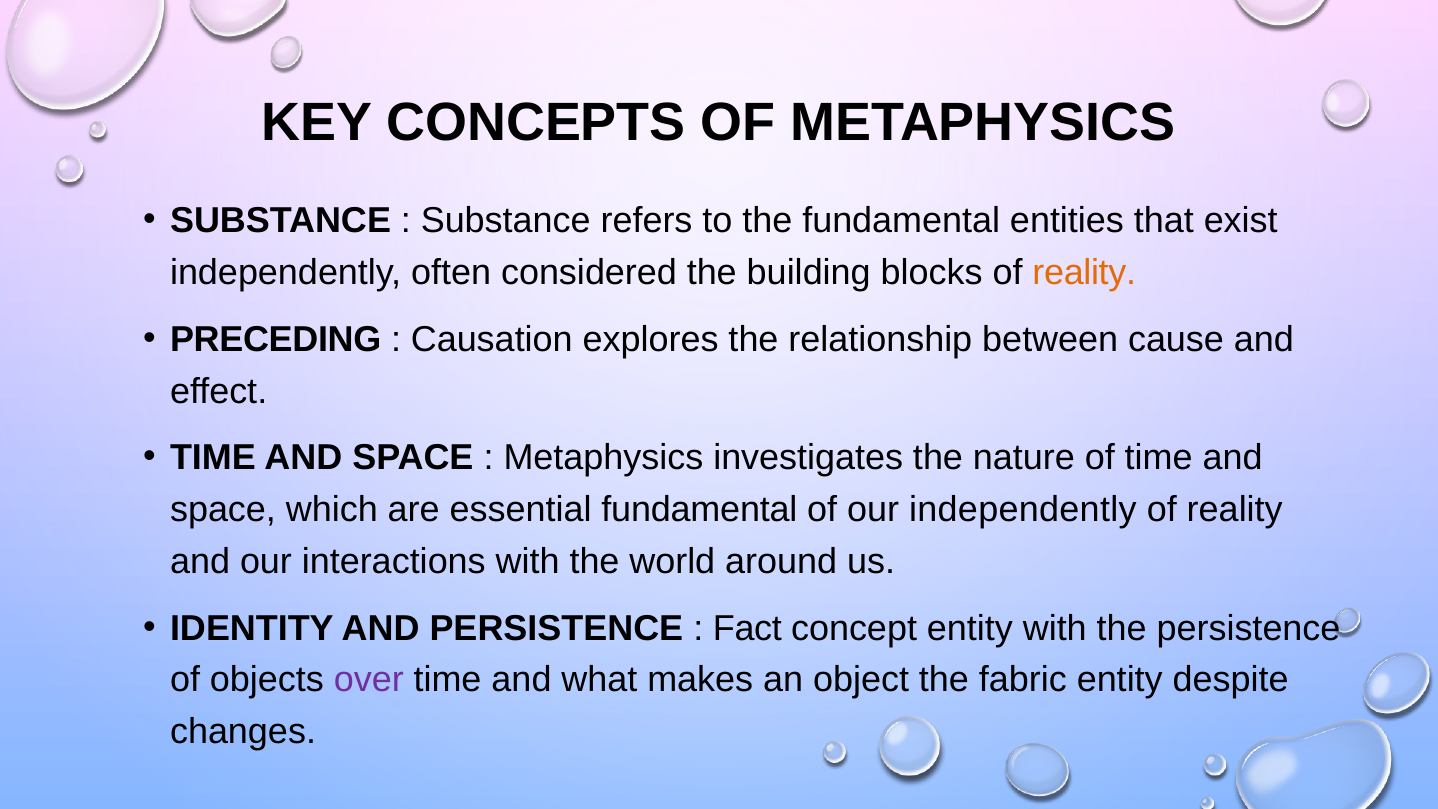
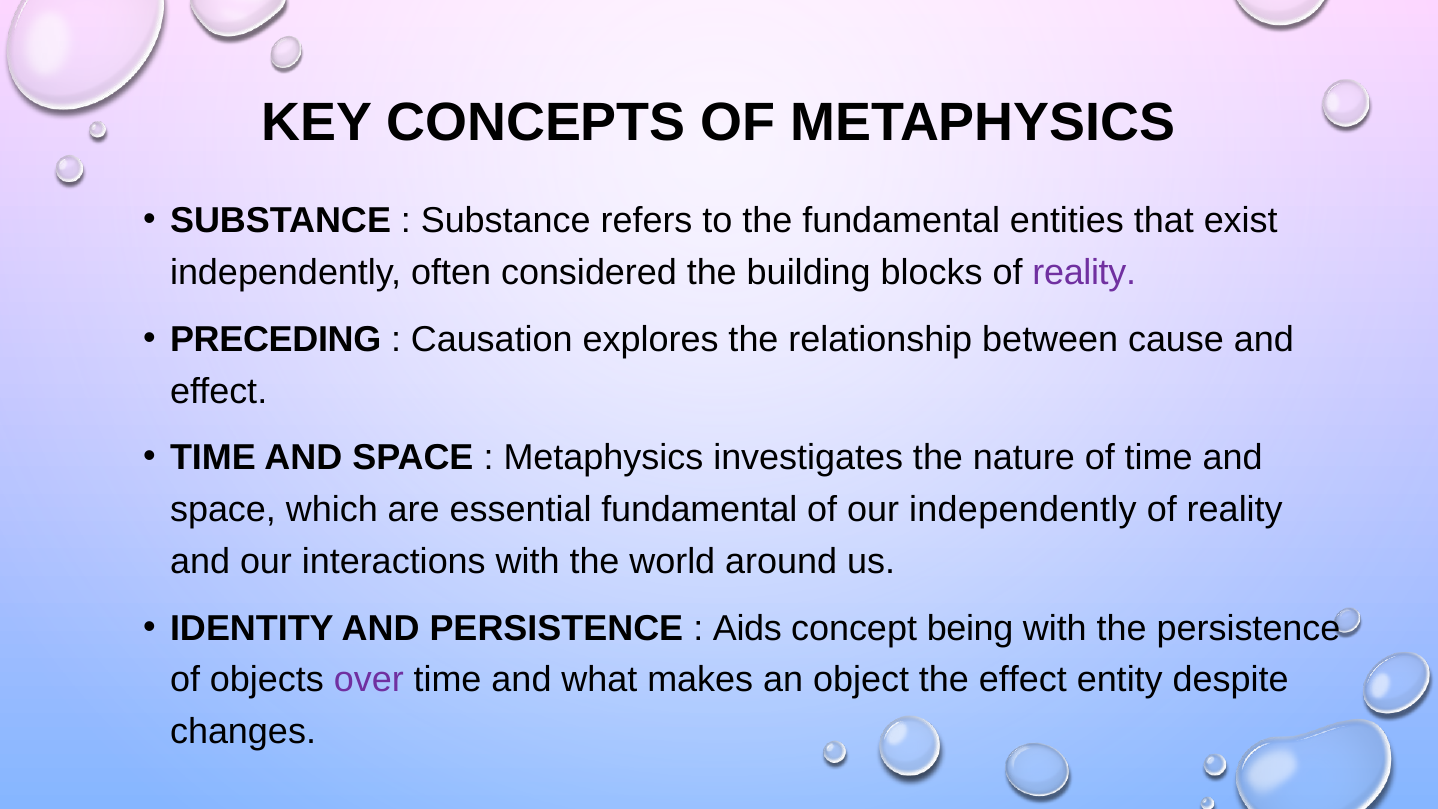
reality at (1084, 273) colour: orange -> purple
Fact: Fact -> Aids
concept entity: entity -> being
the fabric: fabric -> effect
